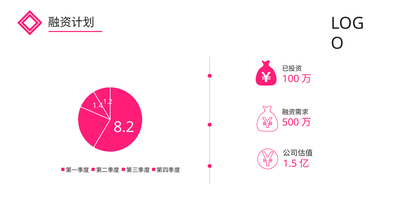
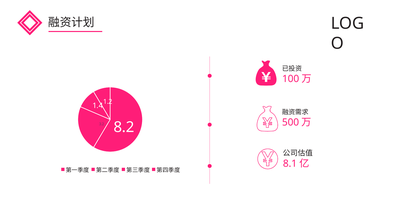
1.5: 1.5 -> 8.1
